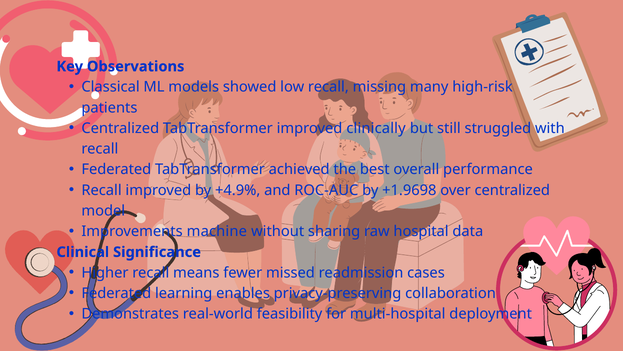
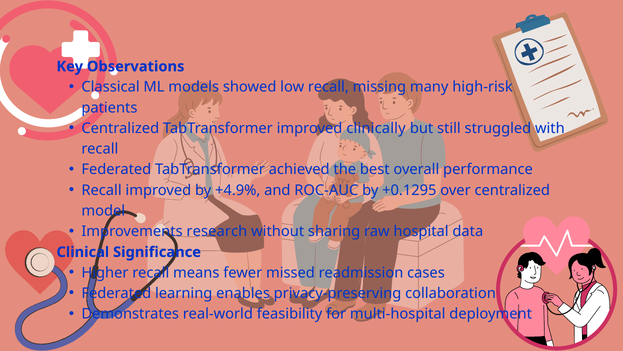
+1.9698: +1.9698 -> +0.1295
machine: machine -> research
